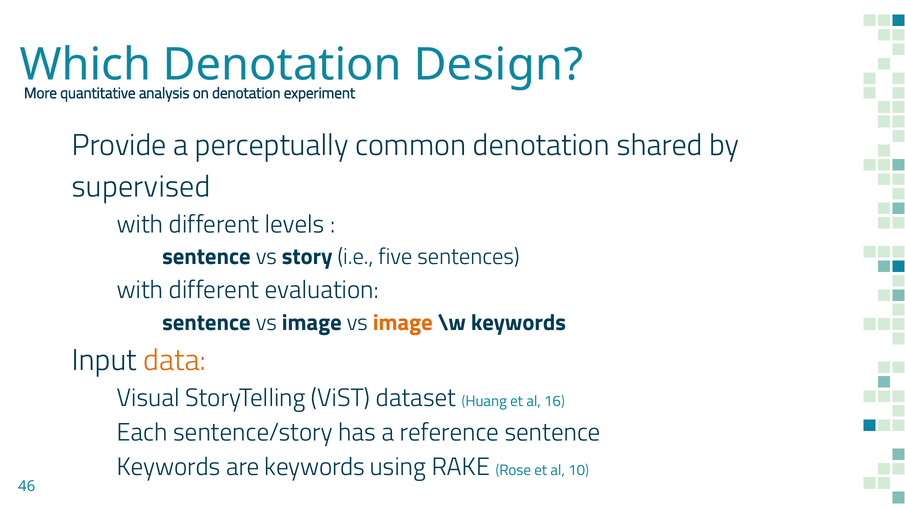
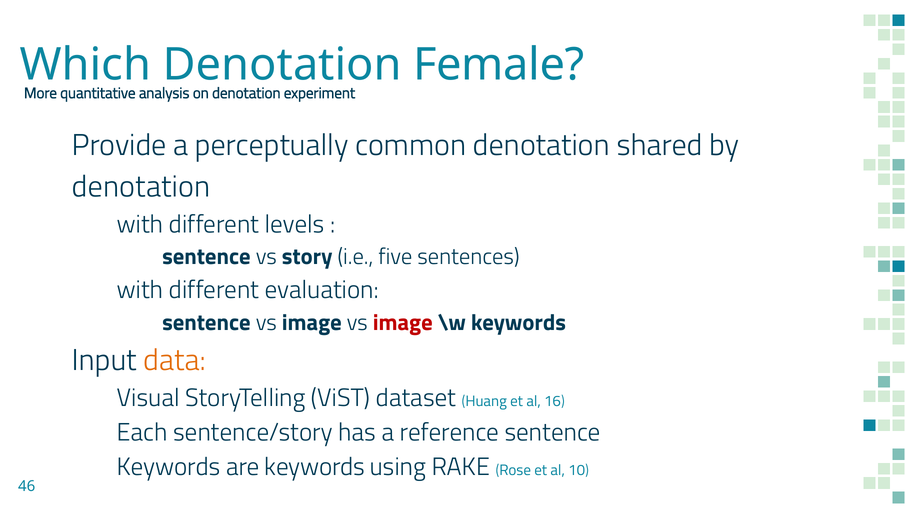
Design: Design -> Female
supervised at (141, 187): supervised -> denotation
image at (403, 323) colour: orange -> red
